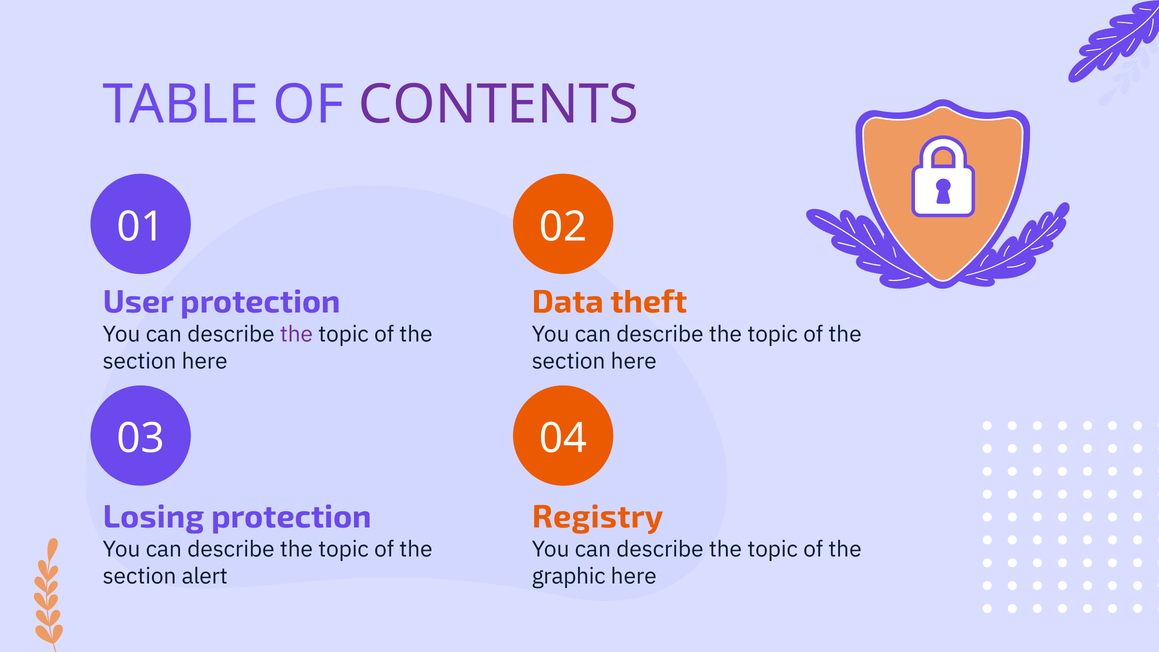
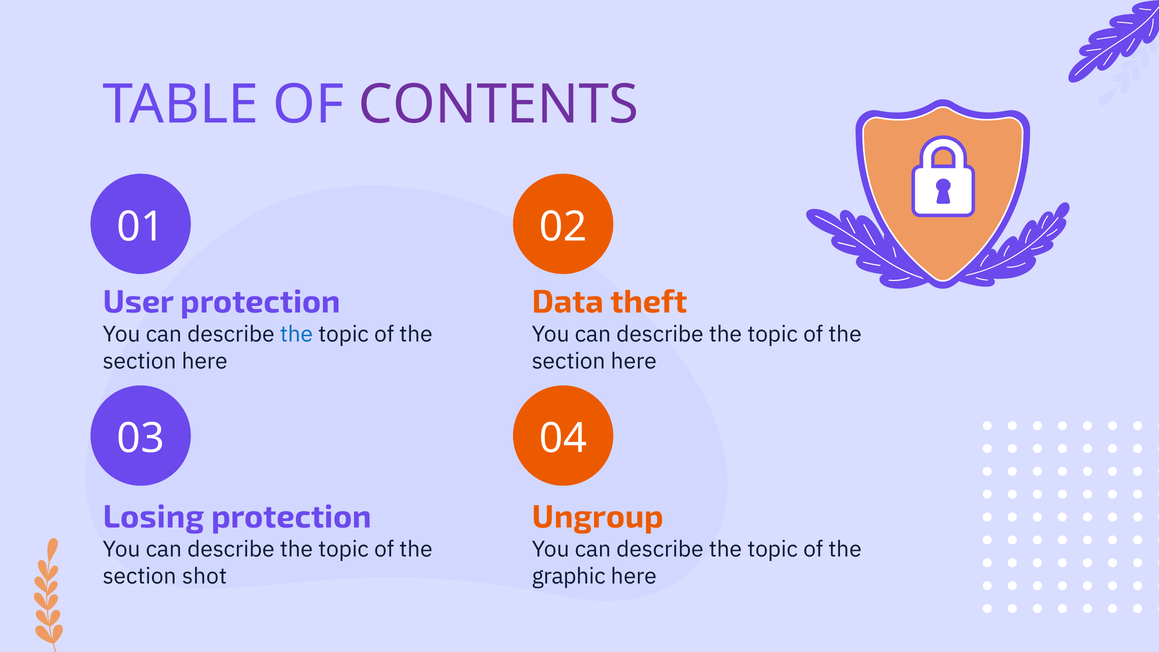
the at (296, 334) colour: purple -> blue
Registry: Registry -> Ungroup
alert: alert -> shot
